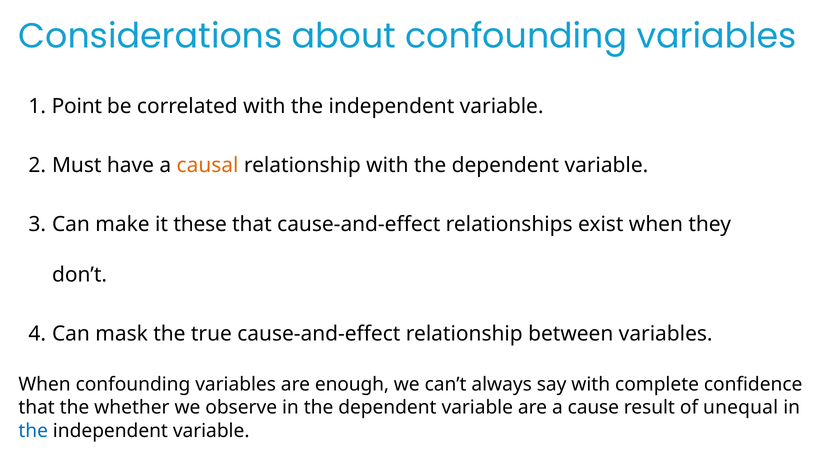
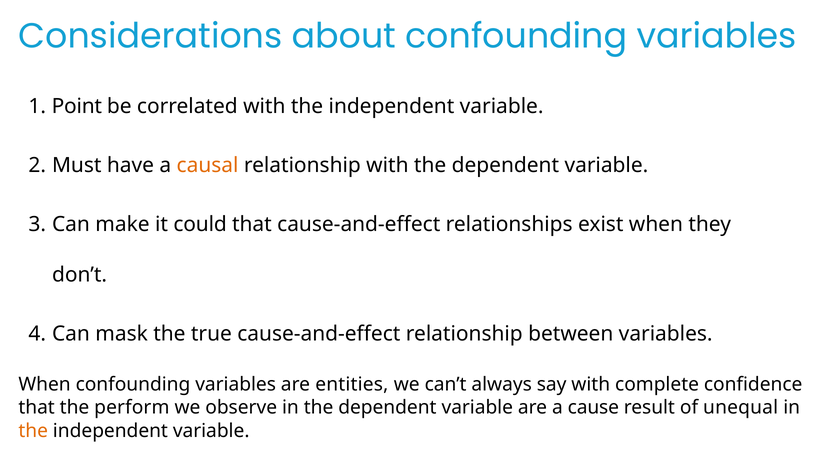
these: these -> could
enough: enough -> entities
whether: whether -> perform
the at (33, 430) colour: blue -> orange
